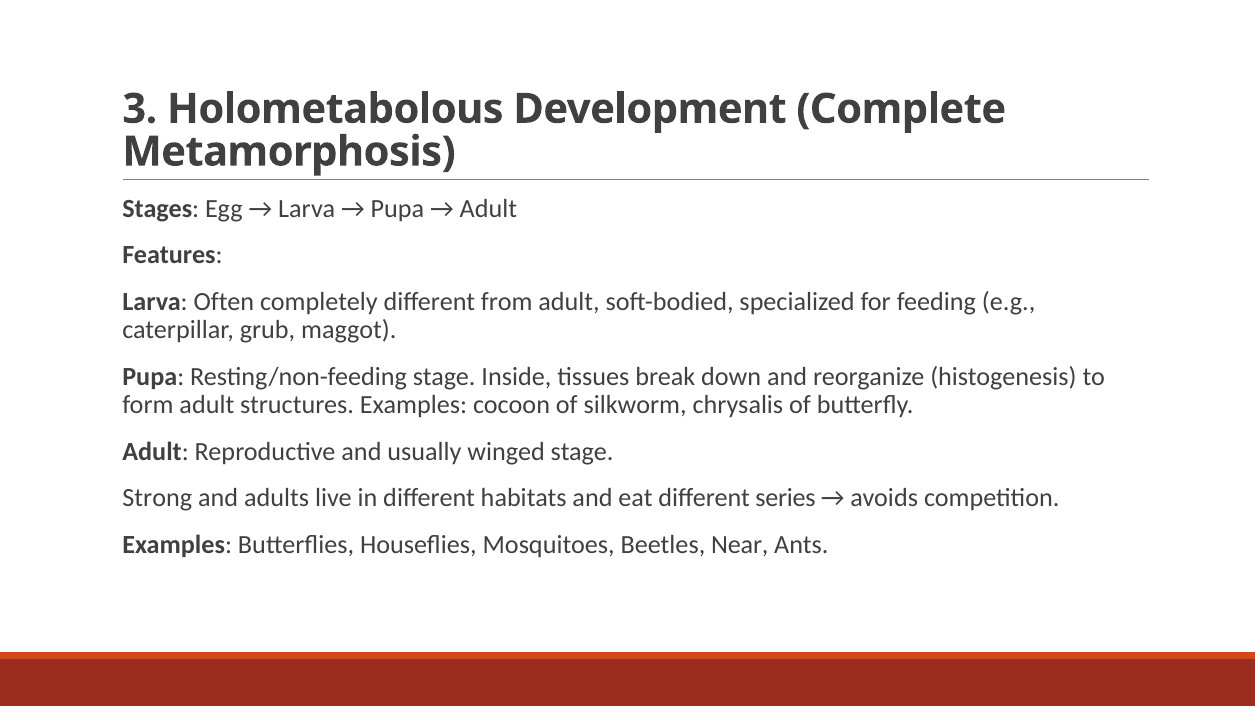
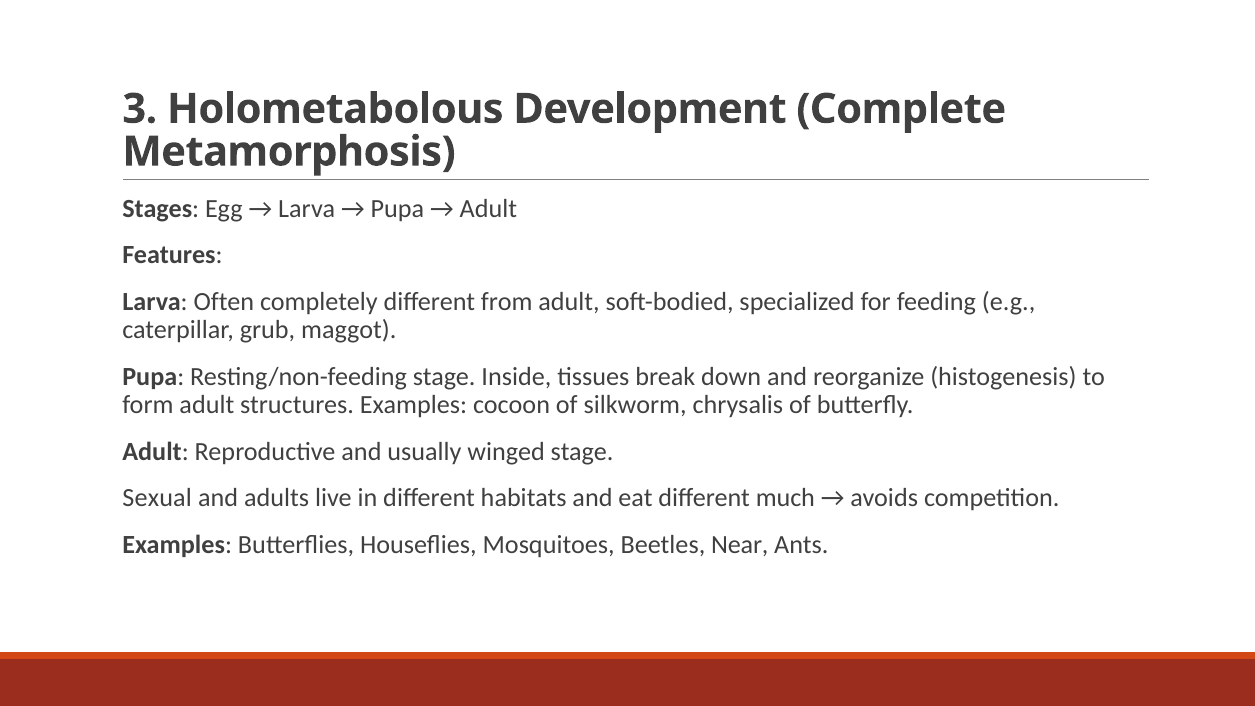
Strong: Strong -> Sexual
series: series -> much
